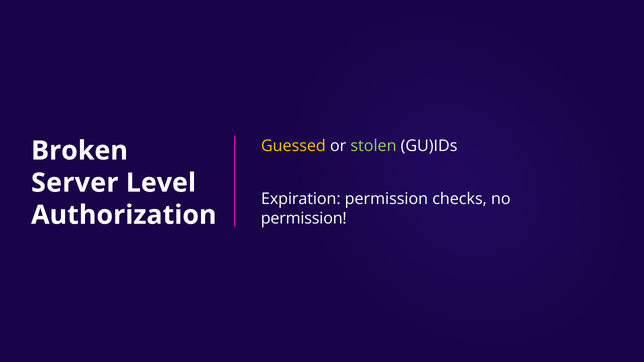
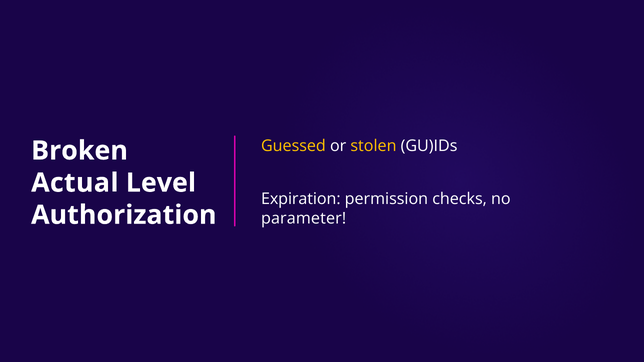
stolen colour: light green -> yellow
Server: Server -> Actual
permission at (304, 218): permission -> parameter
